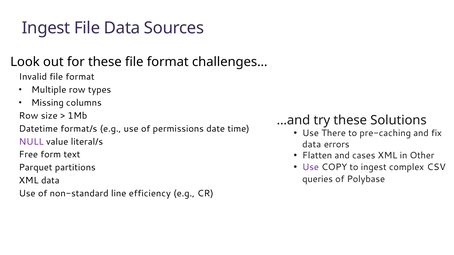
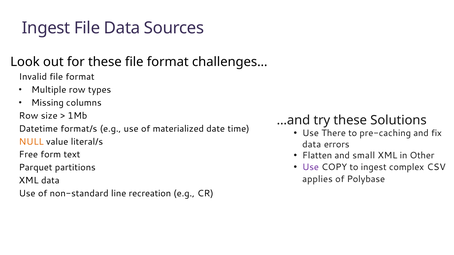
permissions: permissions -> materialized
NULL colour: purple -> orange
cases: cases -> small
queries: queries -> applies
efficiency: efficiency -> recreation
